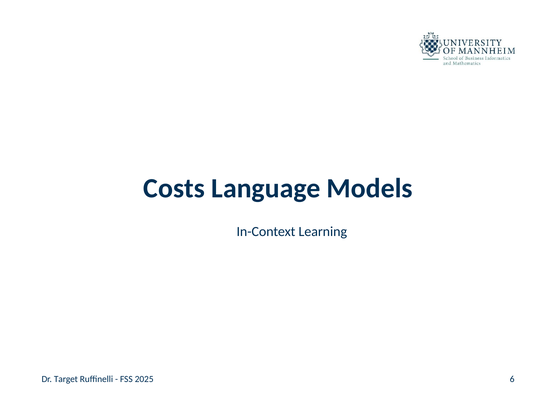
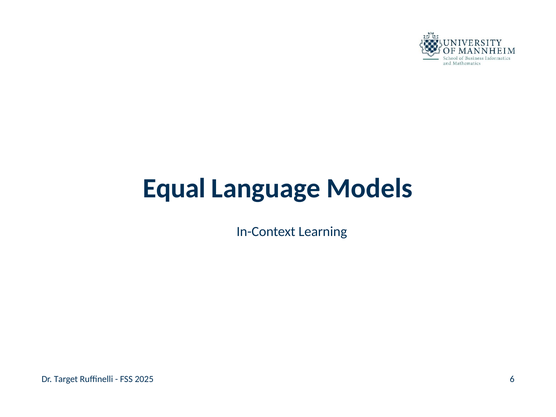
Costs: Costs -> Equal
